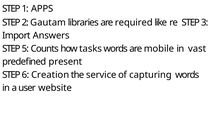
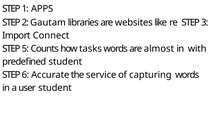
required: required -> websites
Answers: Answers -> Connect
mobile: mobile -> almost
vast: vast -> with
predefined present: present -> student
Creation: Creation -> Accurate
user website: website -> student
